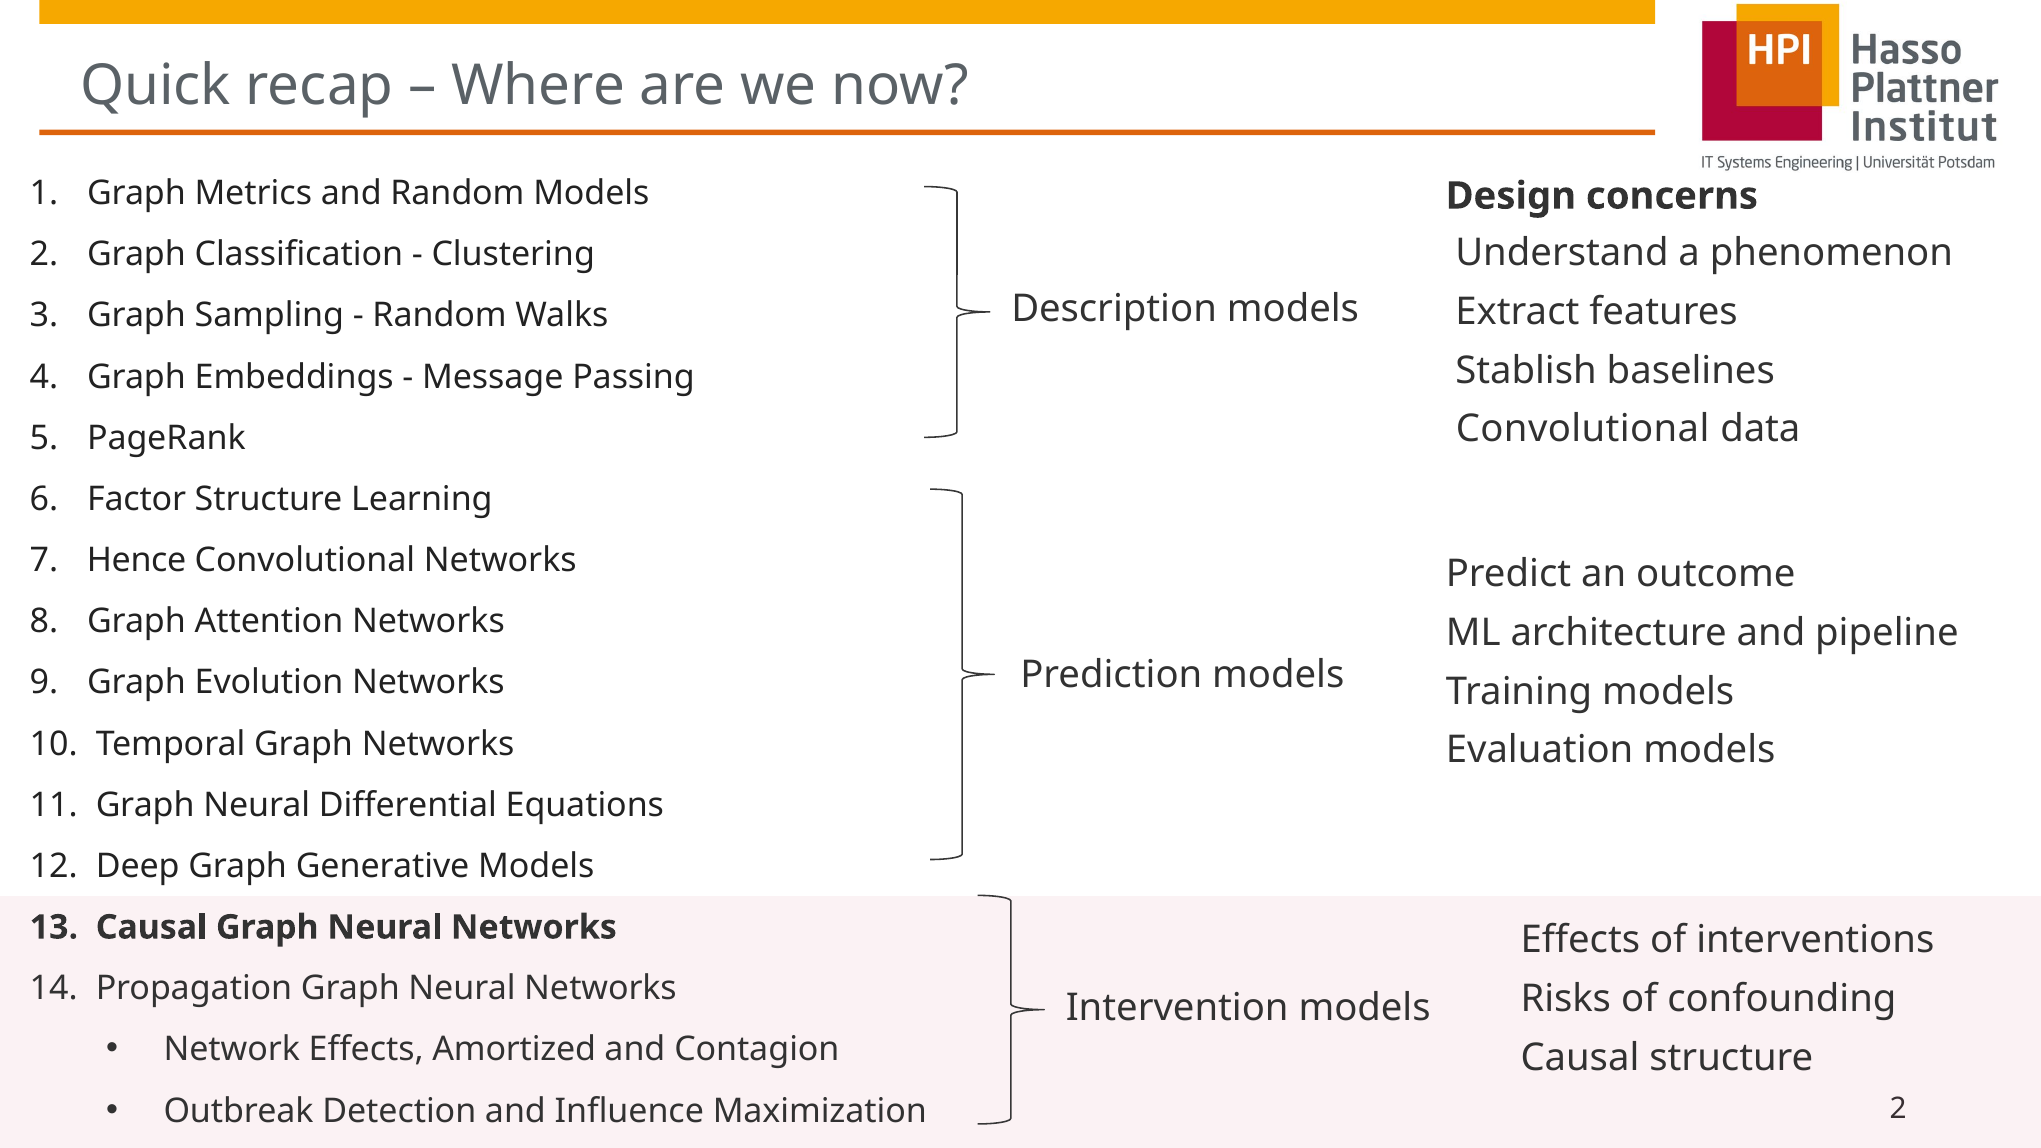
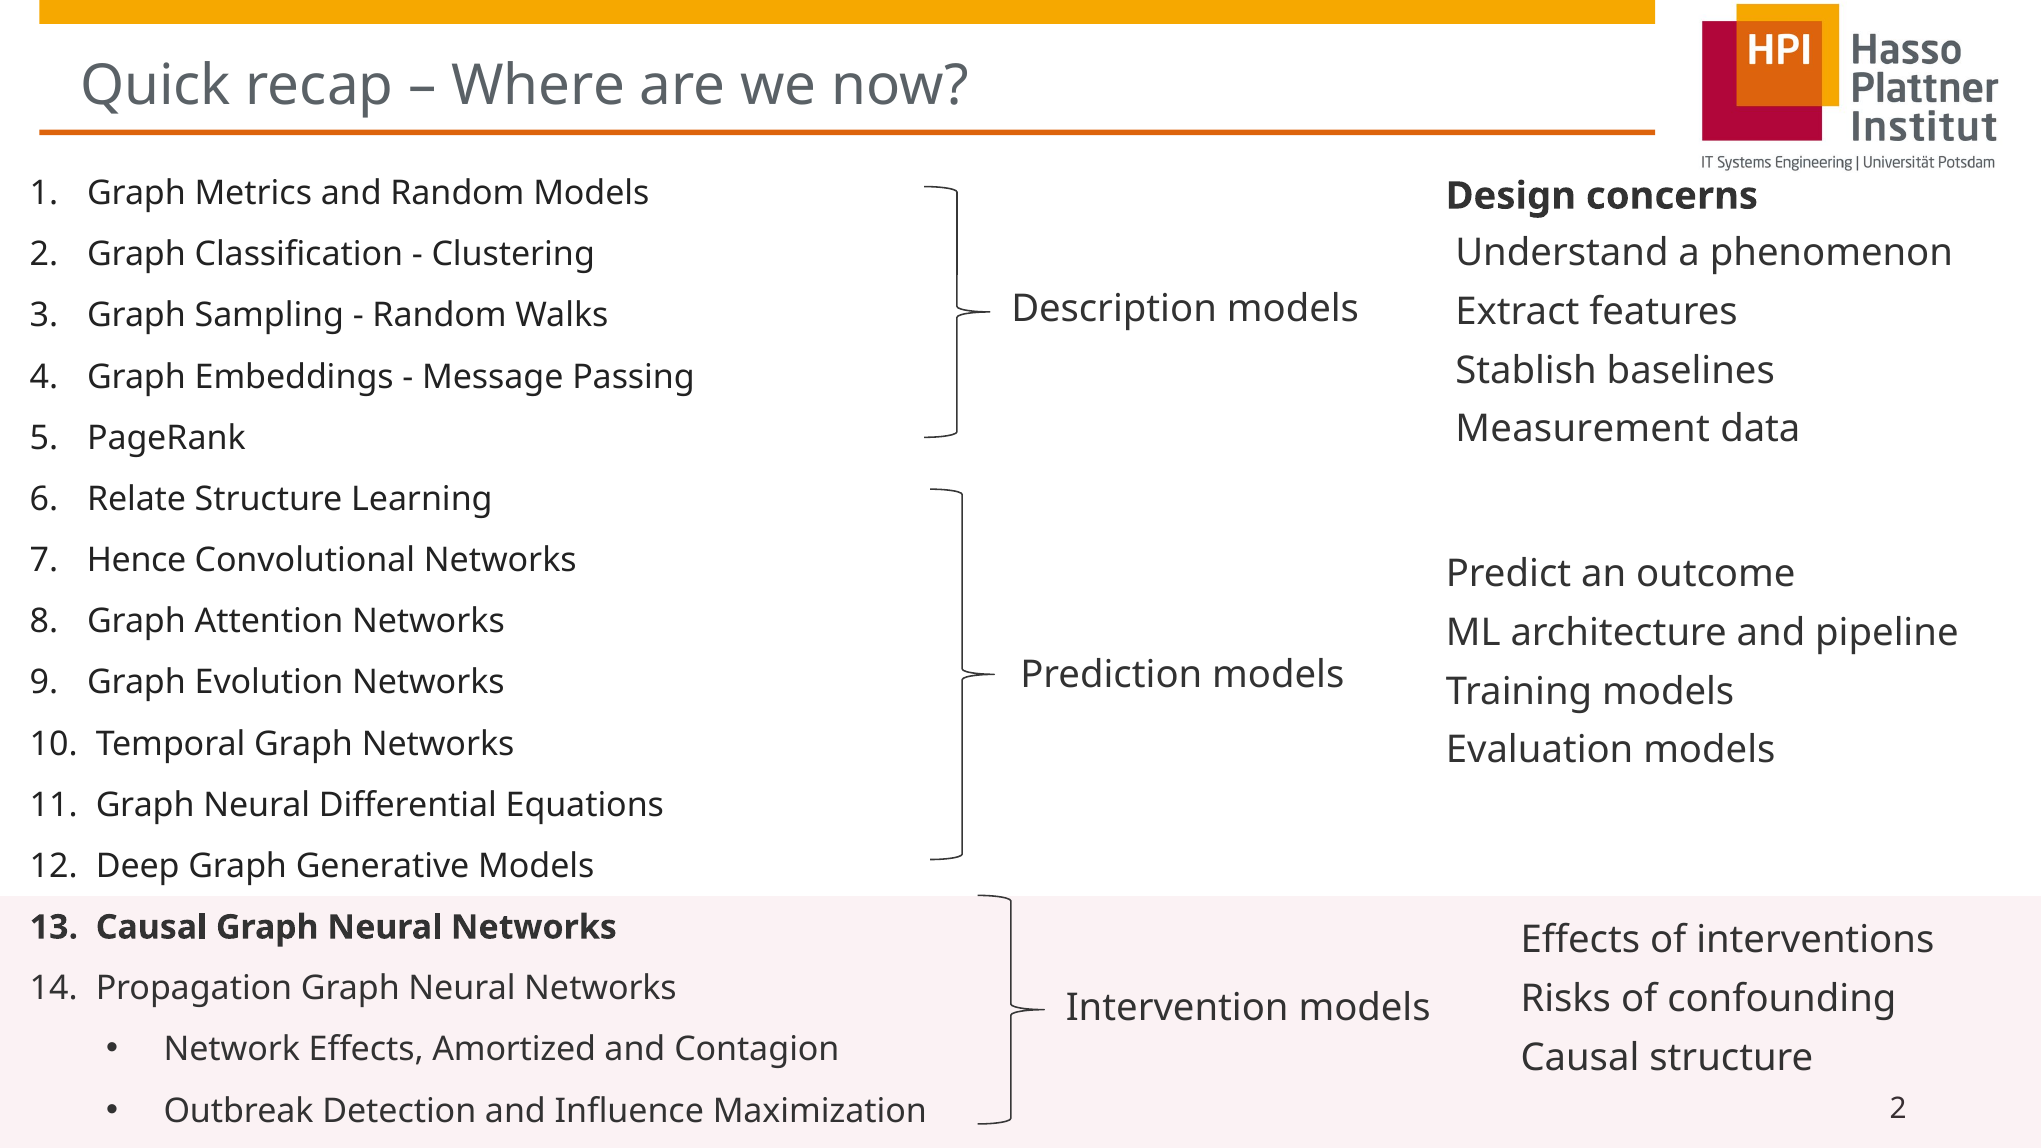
Convolutional at (1583, 429): Convolutional -> Measurement
Factor: Factor -> Relate
